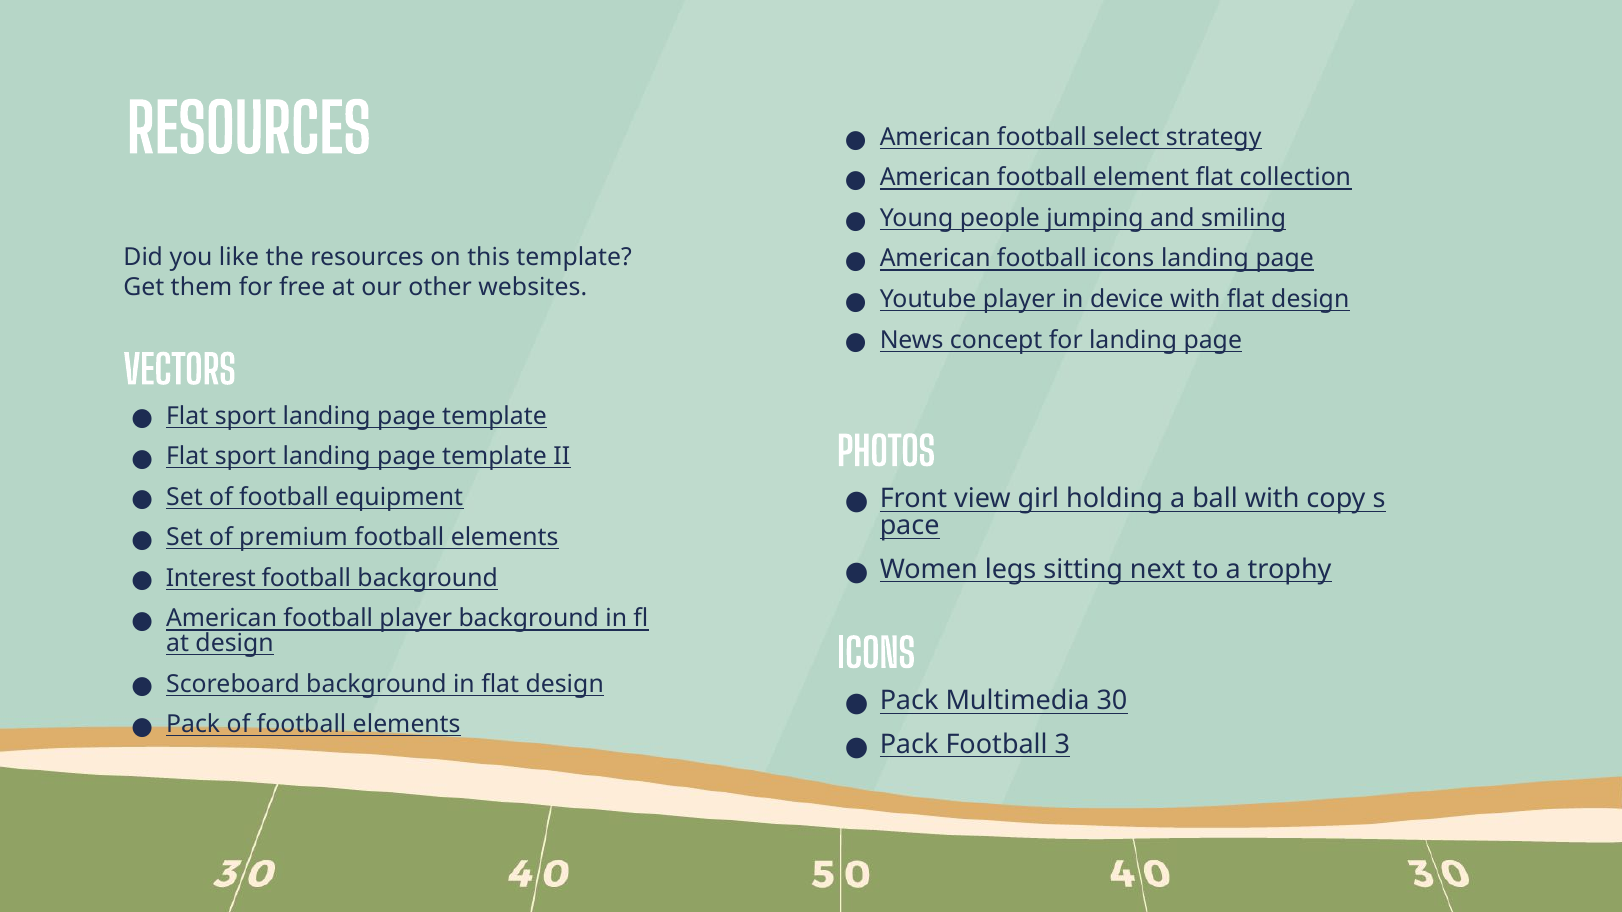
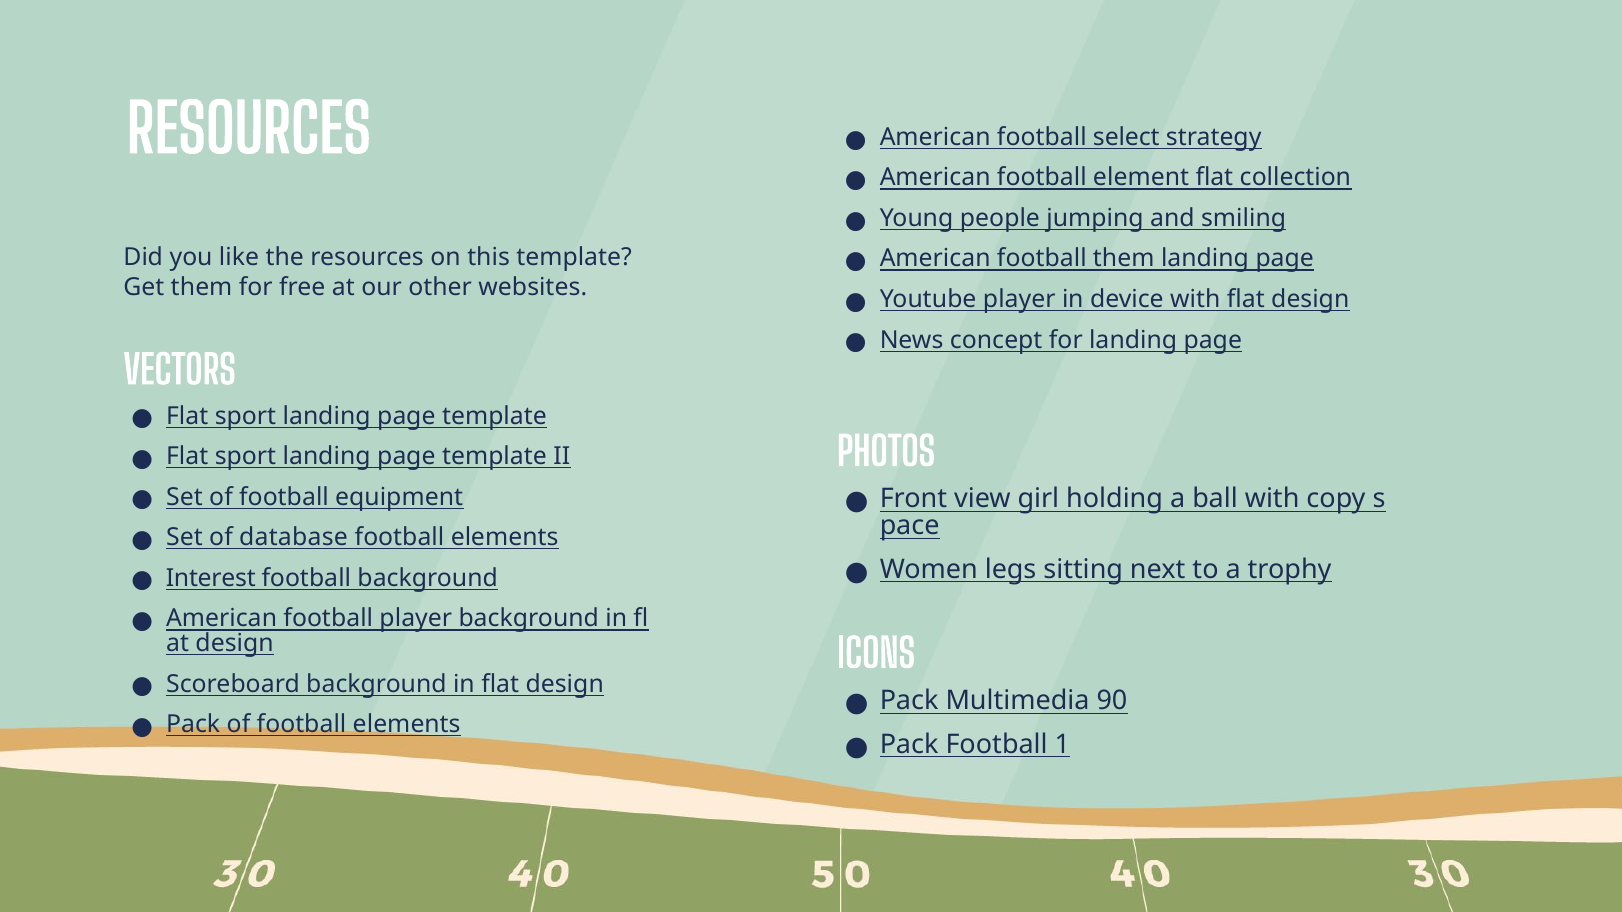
football icons: icons -> them
premium: premium -> database
30: 30 -> 90
3: 3 -> 1
